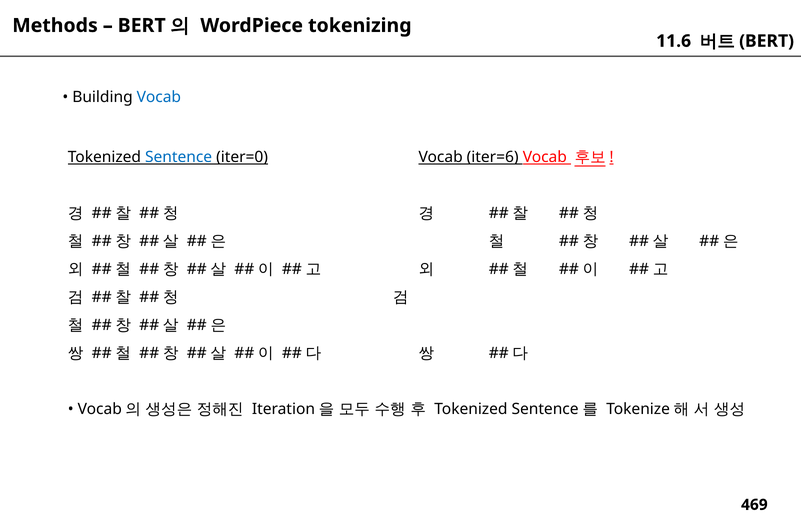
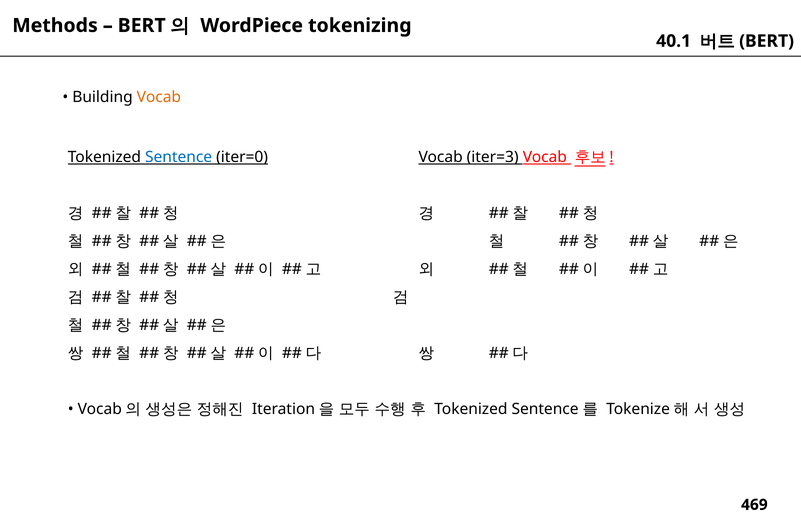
11.6: 11.6 -> 40.1
Vocab at (159, 97) colour: blue -> orange
iter=6: iter=6 -> iter=3
